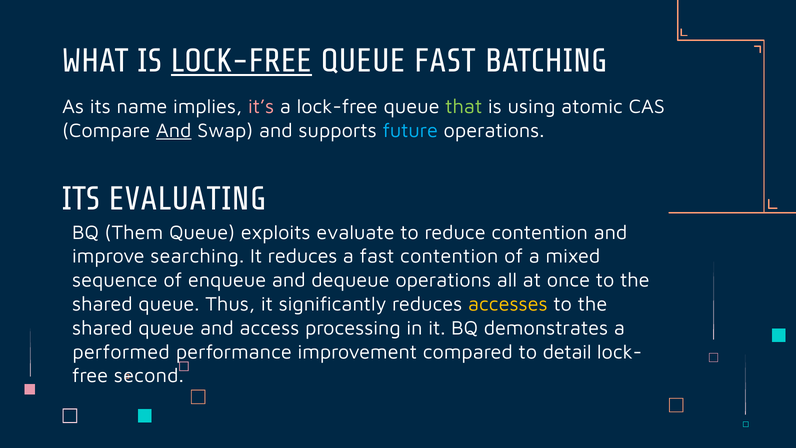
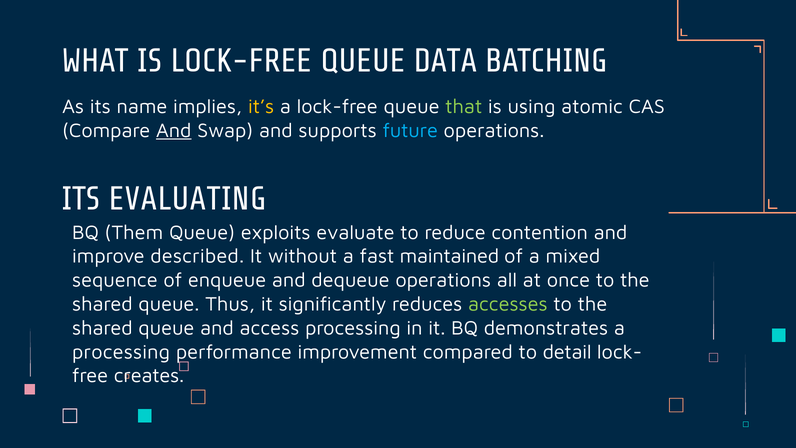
LOCK-FREE at (241, 61) underline: present -> none
QUEUE FAST: FAST -> DATA
it’s colour: pink -> yellow
searching: searching -> described
It reduces: reduces -> without
fast contention: contention -> maintained
accesses colour: yellow -> light green
performed at (121, 352): performed -> processing
second: second -> creates
